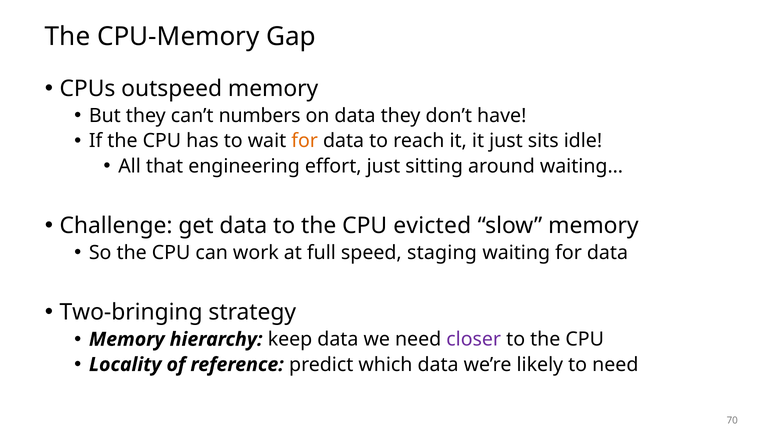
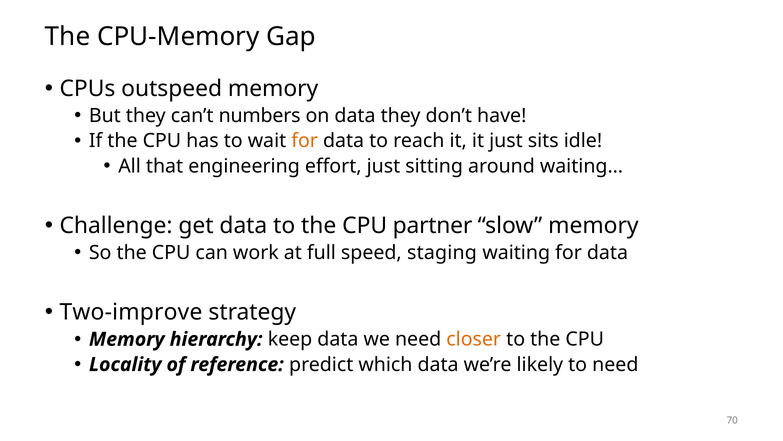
evicted: evicted -> partner
Two-bringing: Two-bringing -> Two-improve
closer colour: purple -> orange
